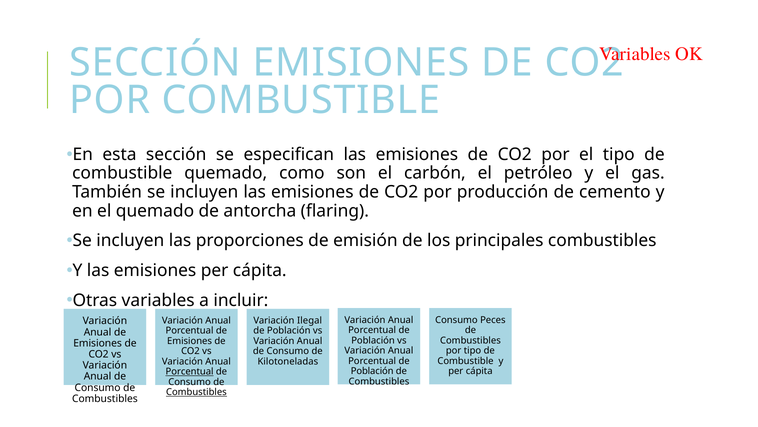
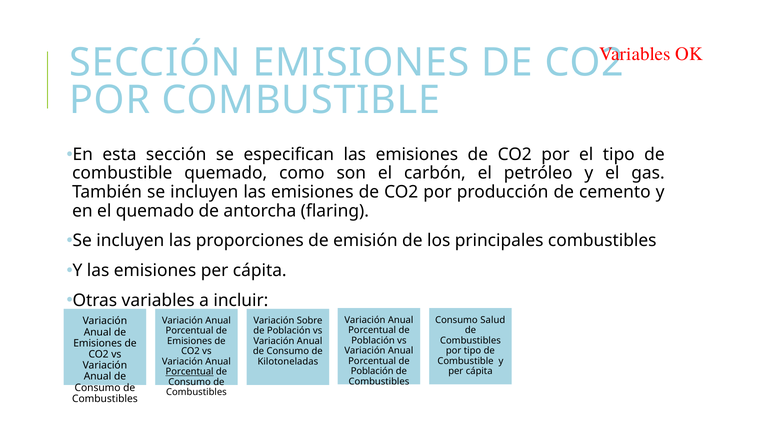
Peces: Peces -> Salud
Ilegal: Ilegal -> Sobre
Combustibles at (196, 392) underline: present -> none
